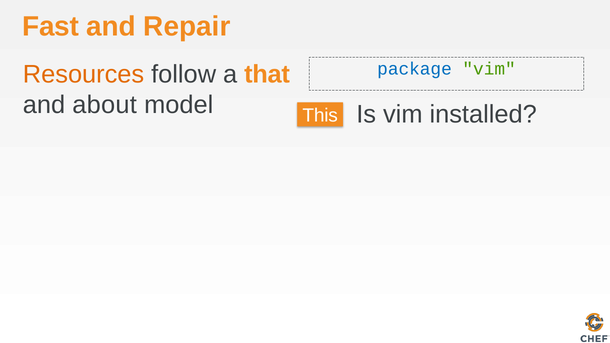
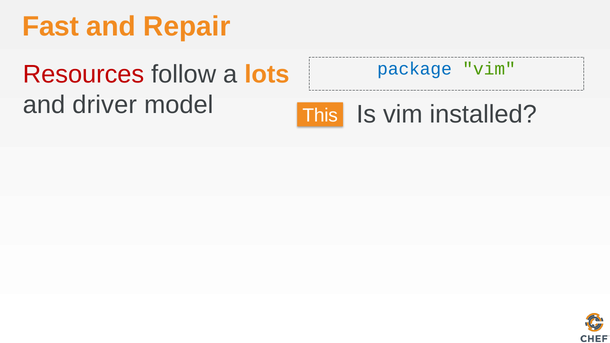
Resources colour: orange -> red
that: that -> lots
about: about -> driver
